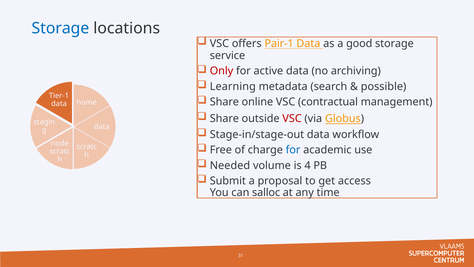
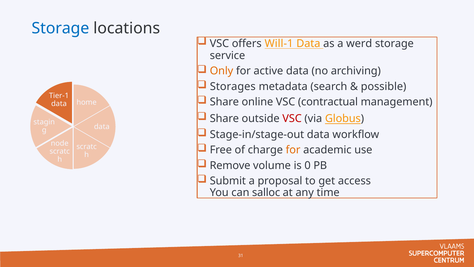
Pair-1: Pair-1 -> Will-1
good: good -> werd
Only colour: red -> orange
Learning: Learning -> Storages
for at (293, 150) colour: blue -> orange
Needed: Needed -> Remove
4: 4 -> 0
